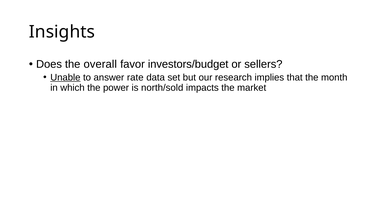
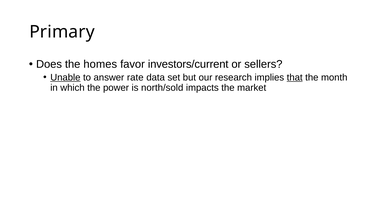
Insights: Insights -> Primary
overall: overall -> homes
investors/budget: investors/budget -> investors/current
that underline: none -> present
